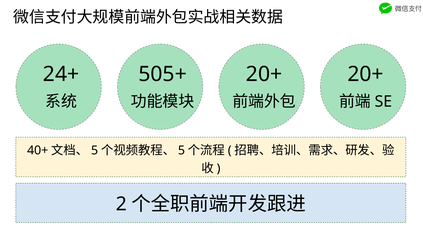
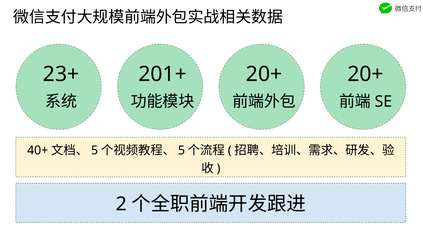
24+: 24+ -> 23+
505+: 505+ -> 201+
